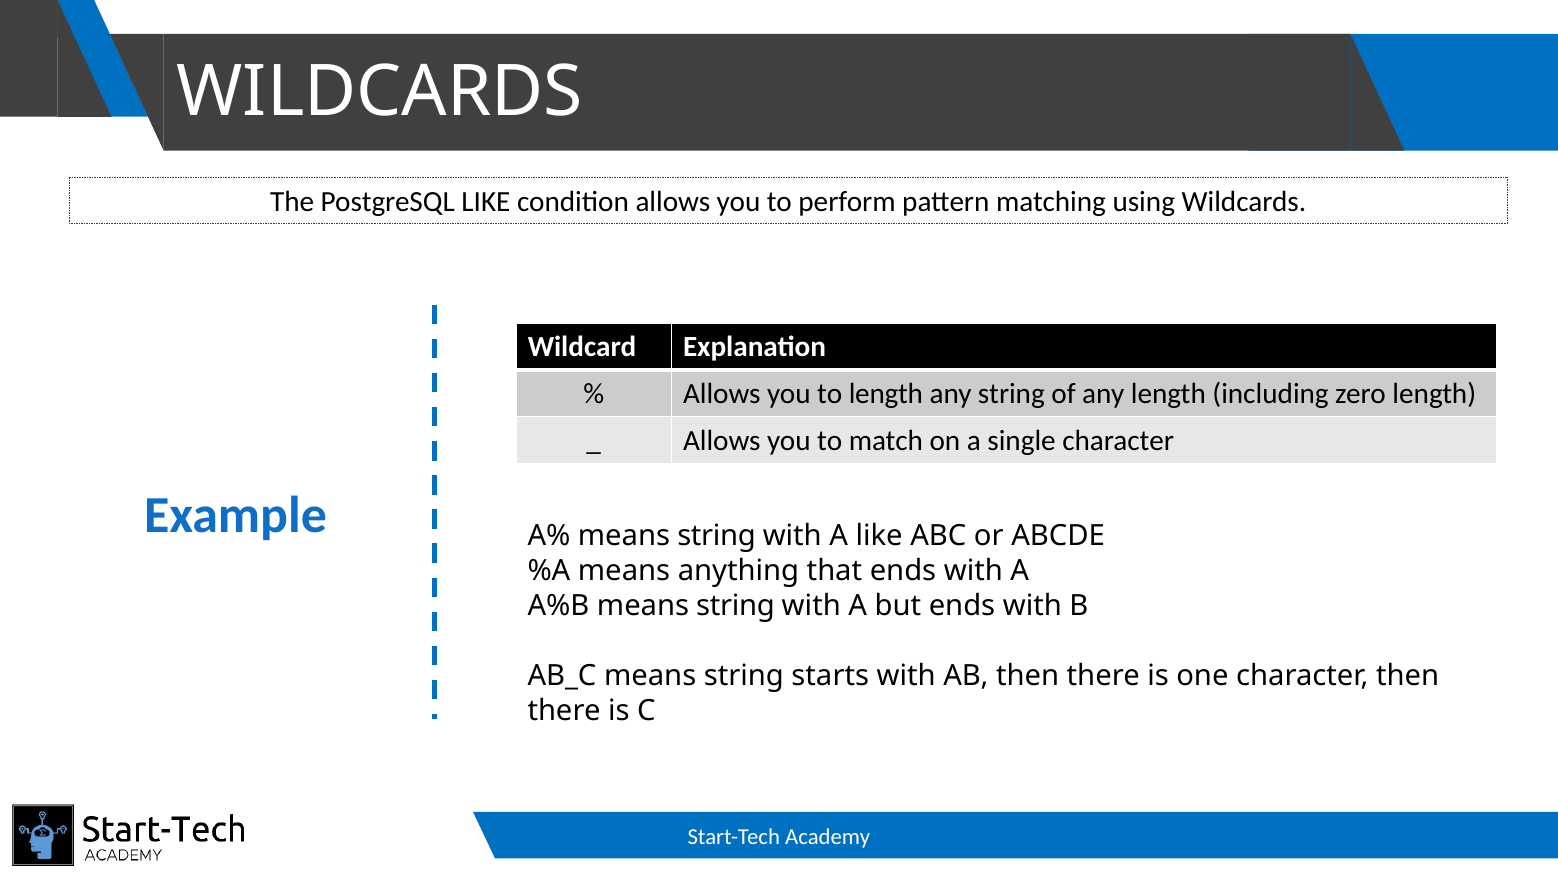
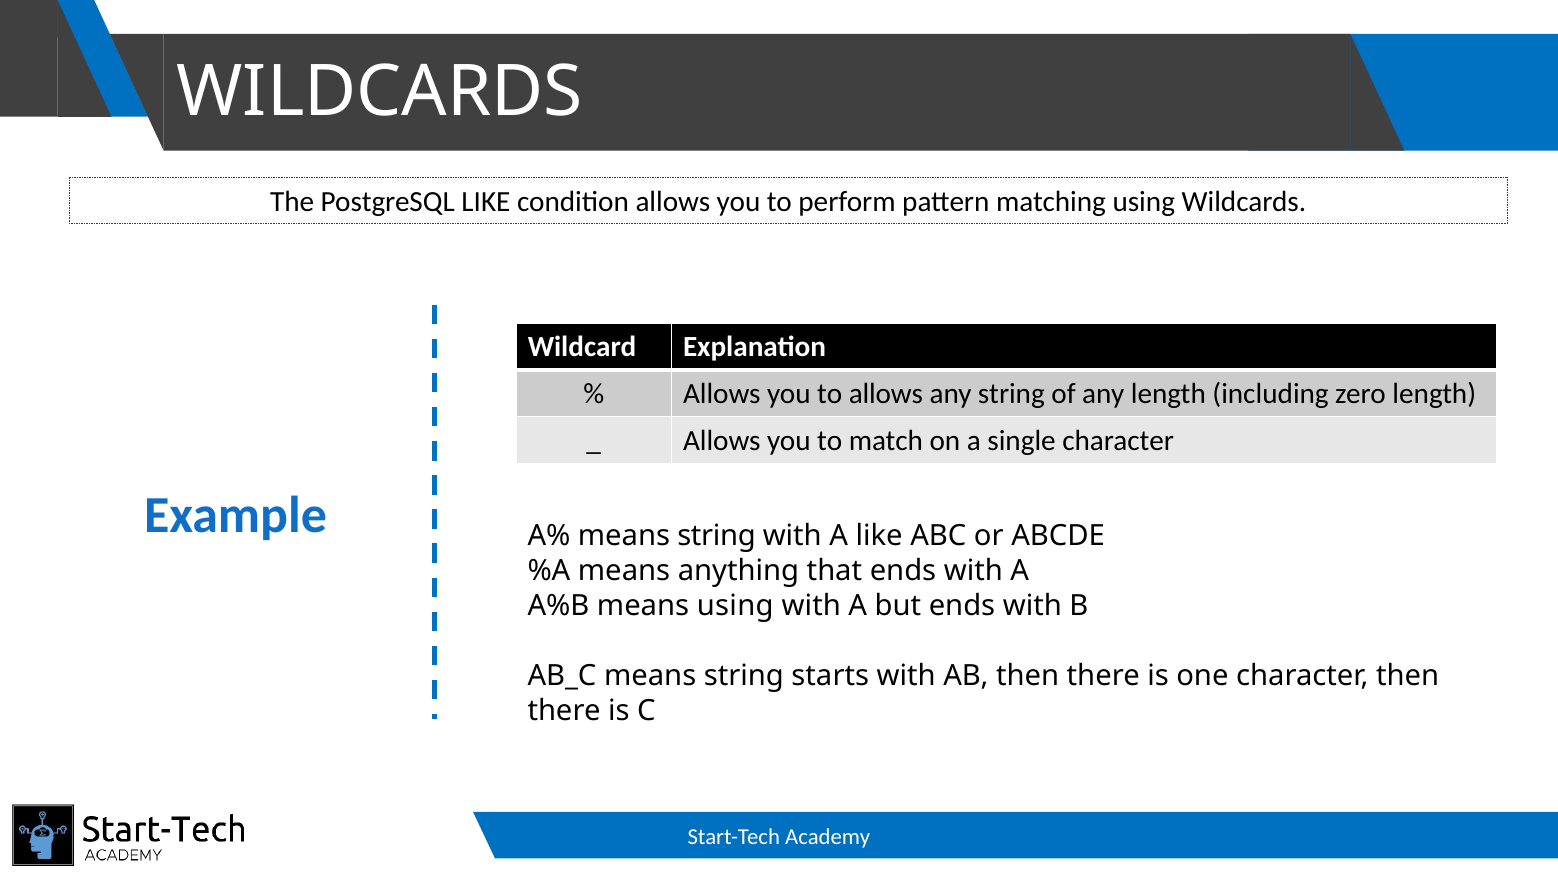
to length: length -> allows
A%B means string: string -> using
